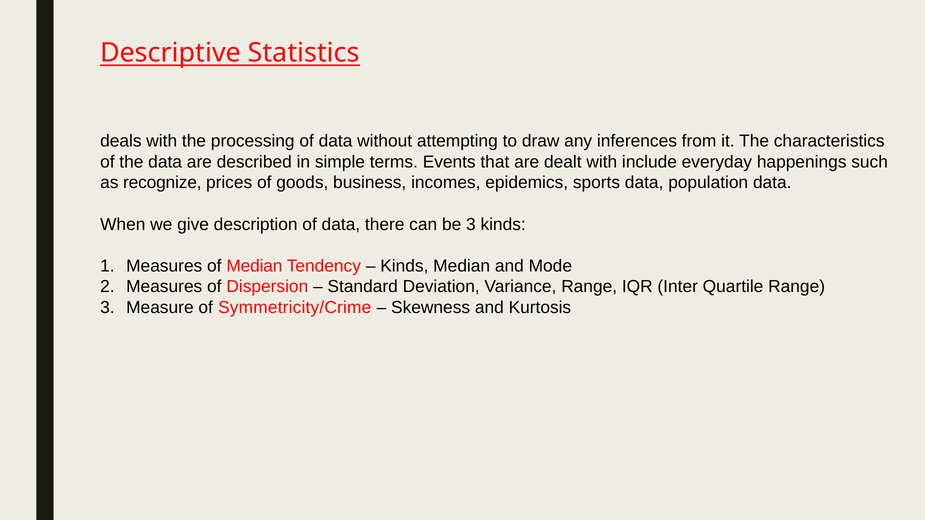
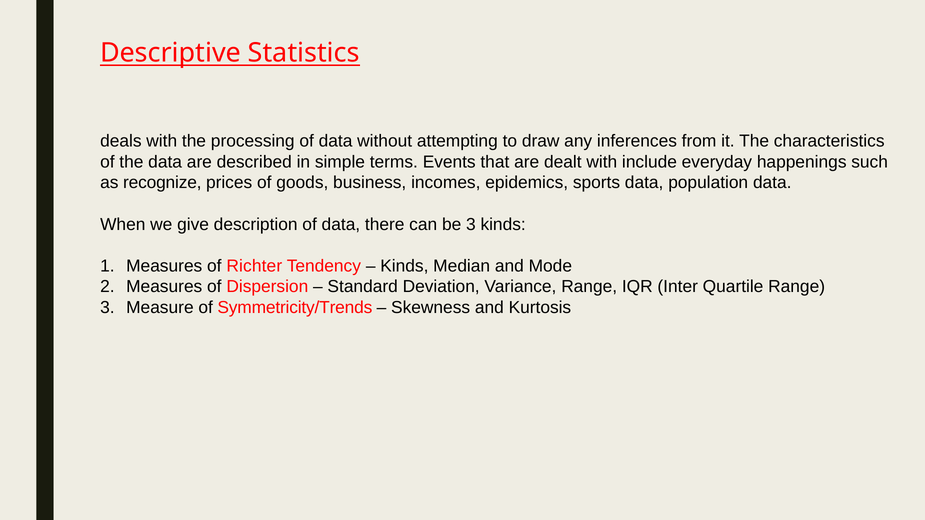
of Median: Median -> Richter
Symmetricity/Crime: Symmetricity/Crime -> Symmetricity/Trends
